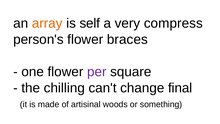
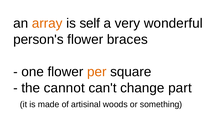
compress: compress -> wonderful
per colour: purple -> orange
chilling: chilling -> cannot
final: final -> part
